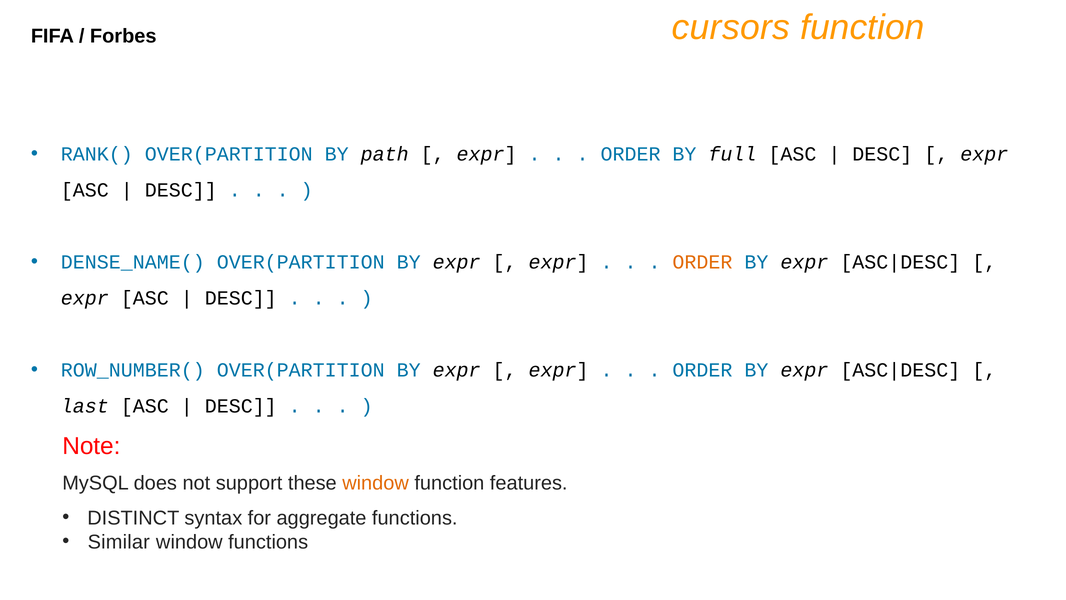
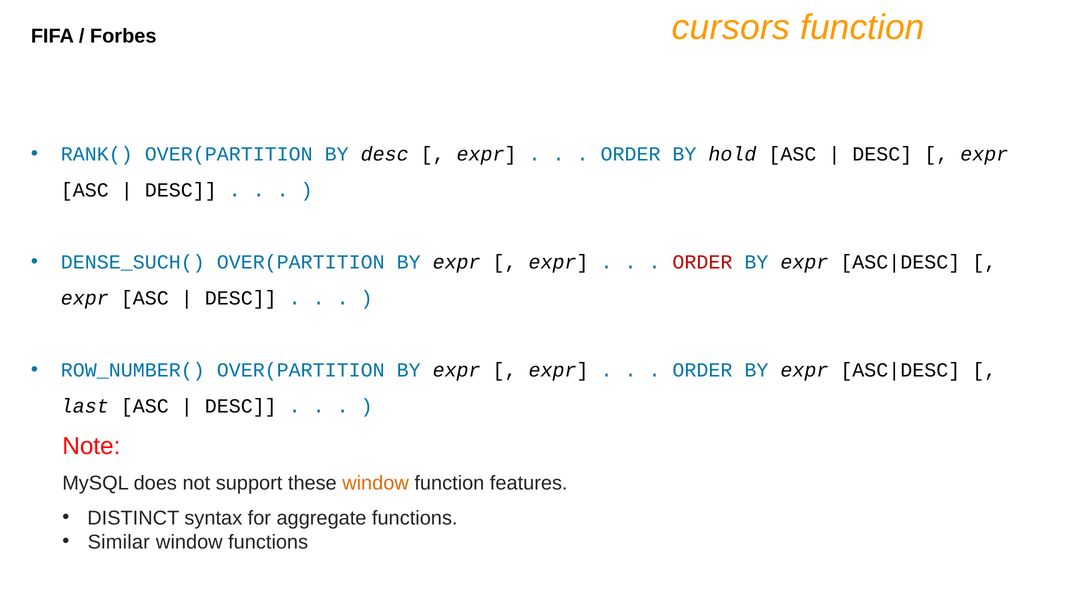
BY path: path -> desc
full: full -> hold
DENSE_NAME(: DENSE_NAME( -> DENSE_SUCH(
ORDER at (702, 262) colour: orange -> red
